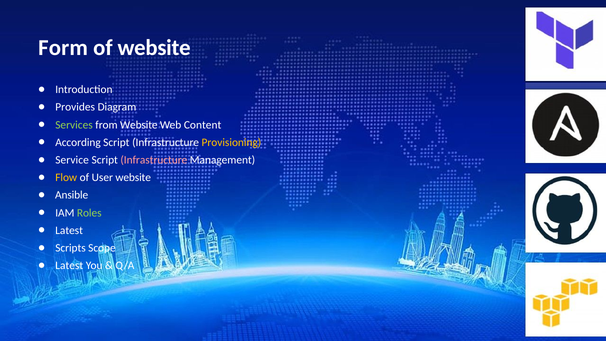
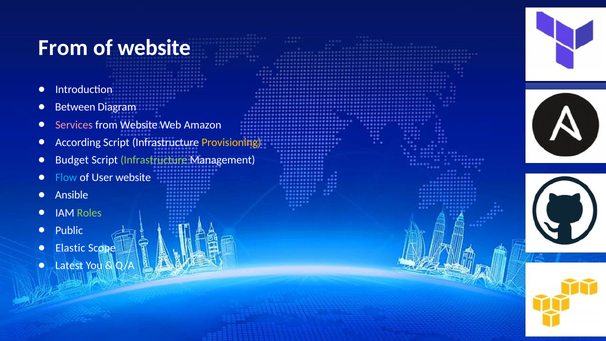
Form at (63, 48): Form -> From
Provides: Provides -> Between
Services colour: light green -> pink
Content: Content -> Amazon
Service: Service -> Budget
Infrastructure at (154, 160) colour: pink -> light green
Flow colour: yellow -> light blue
Latest at (69, 230): Latest -> Public
Scripts: Scripts -> Elastic
